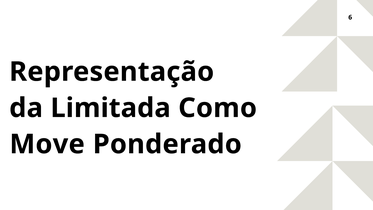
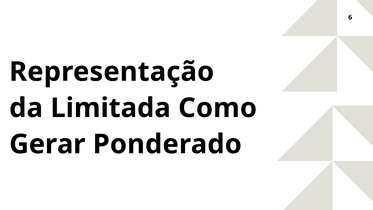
Move: Move -> Gerar
